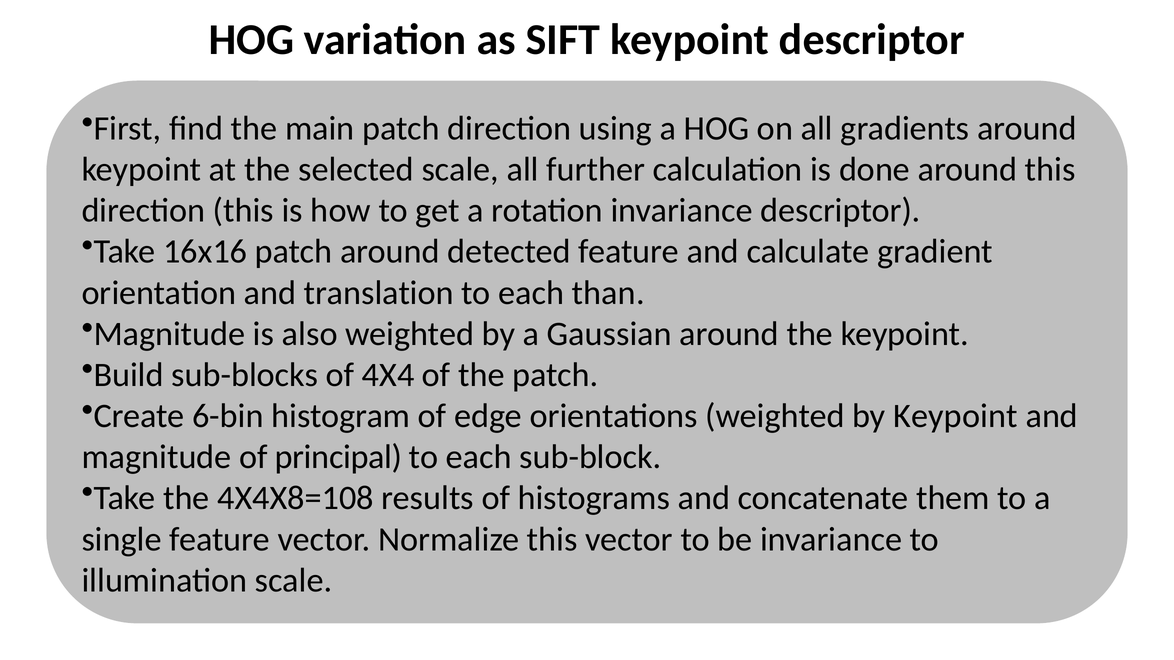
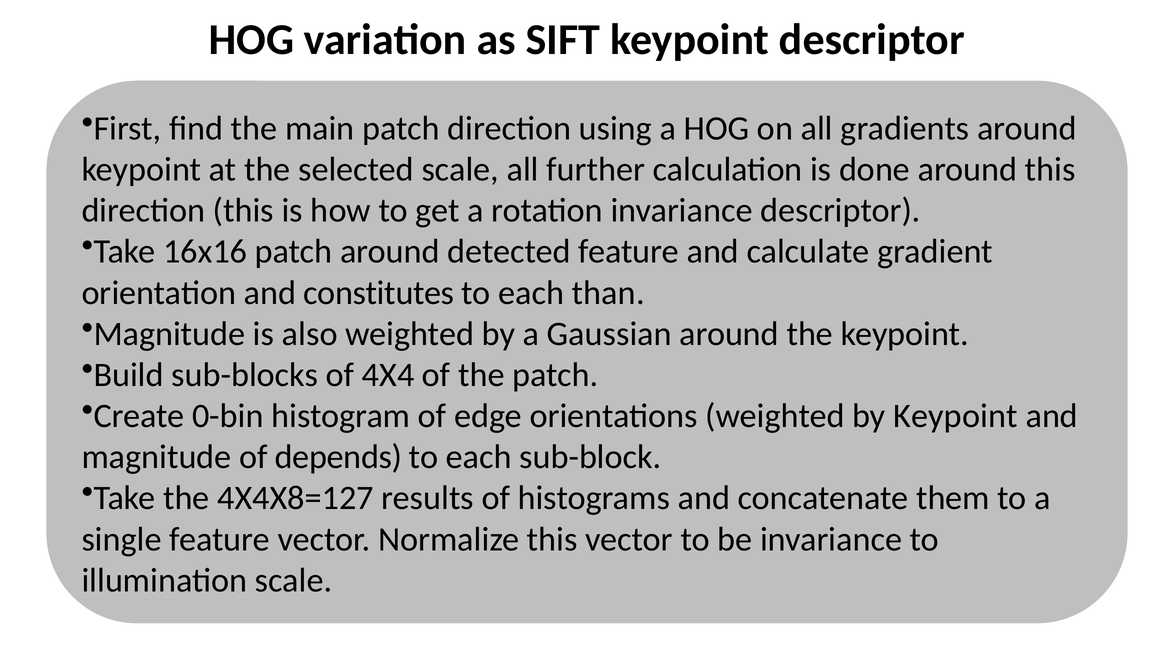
translation: translation -> constitutes
6-bin: 6-bin -> 0-bin
principal: principal -> depends
4X4X8=108: 4X4X8=108 -> 4X4X8=127
